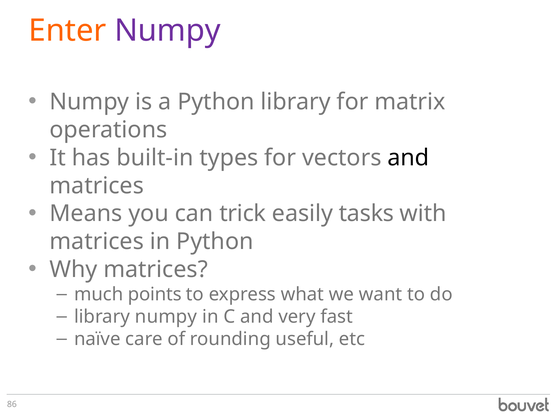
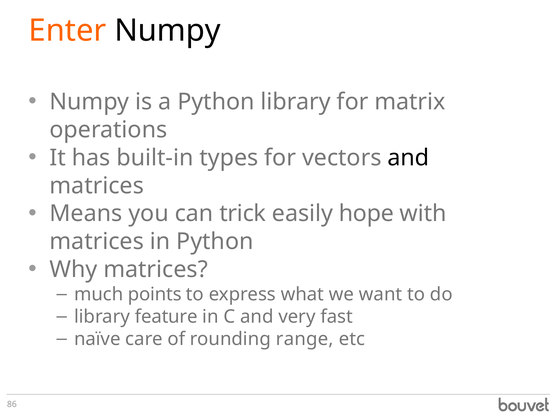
Numpy at (168, 31) colour: purple -> black
tasks: tasks -> hope
library numpy: numpy -> feature
useful: useful -> range
